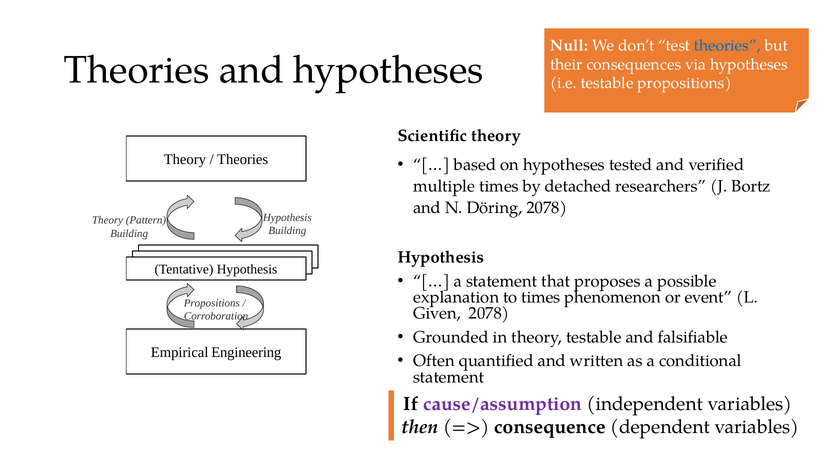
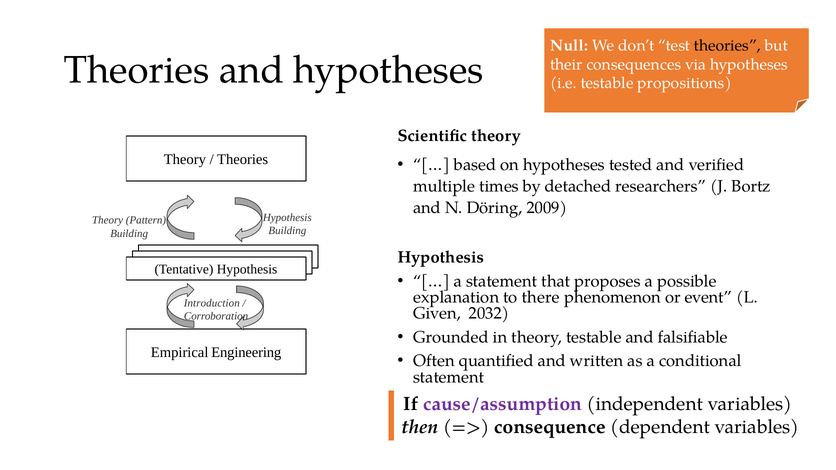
theories at (727, 46) colour: blue -> black
Döring 2078: 2078 -> 2009
to times: times -> there
Propositions at (212, 303): Propositions -> Introduction
Given 2078: 2078 -> 2032
